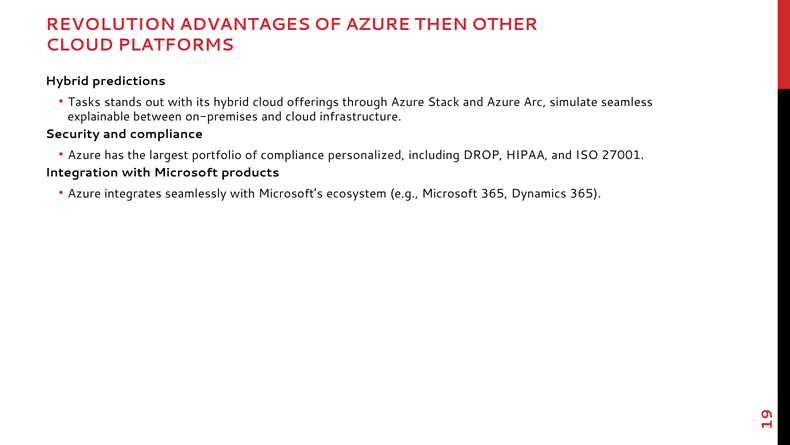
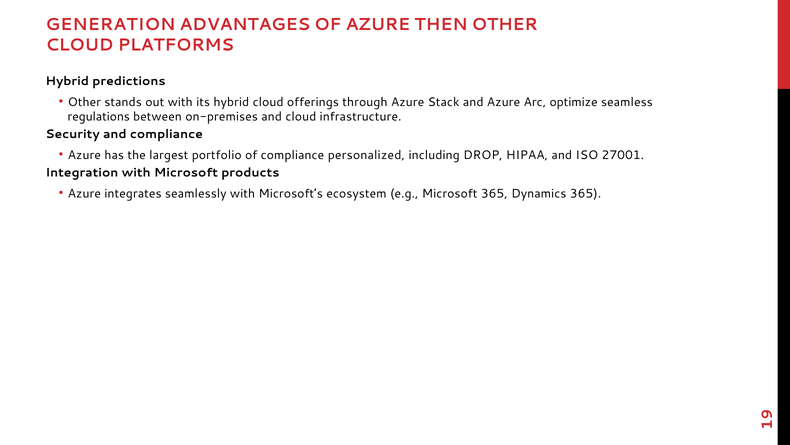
REVOLUTION: REVOLUTION -> GENERATION
Tasks at (84, 102): Tasks -> Other
simulate: simulate -> optimize
explainable: explainable -> regulations
